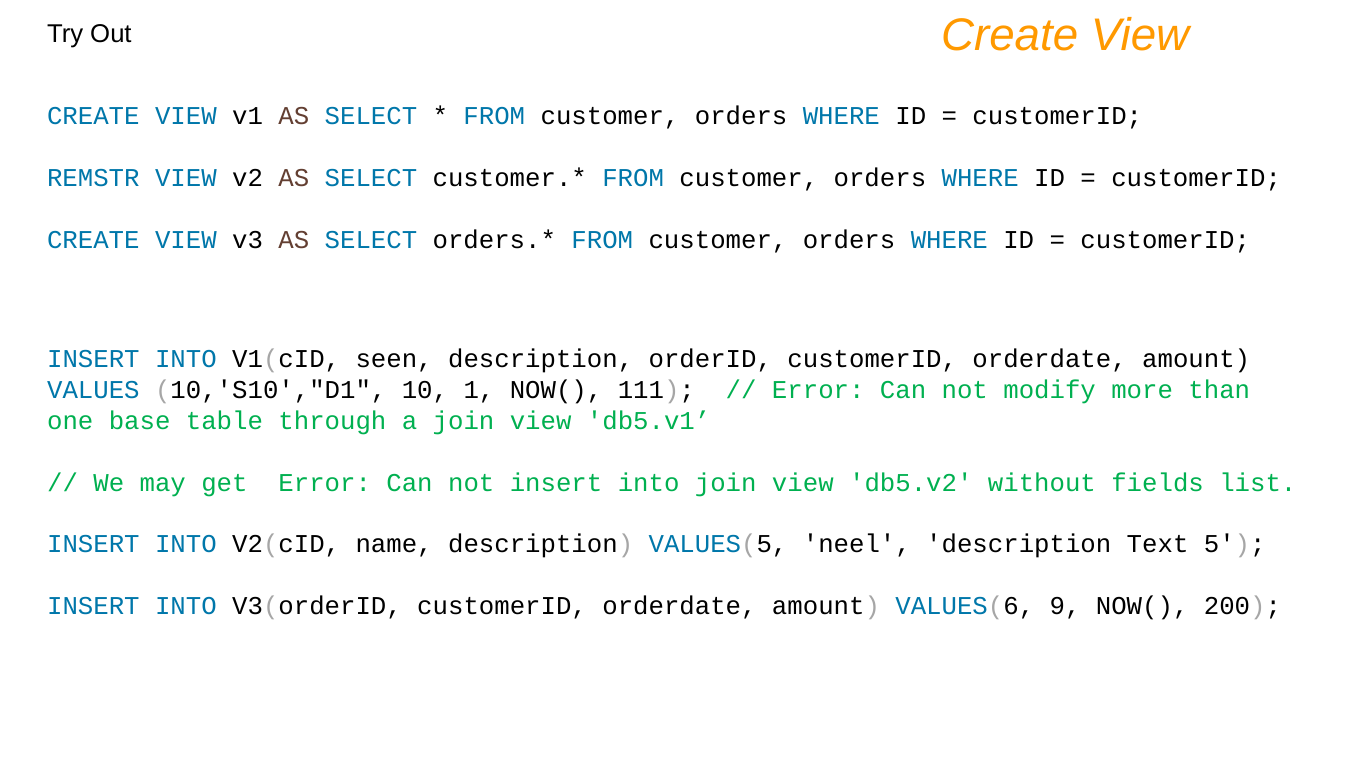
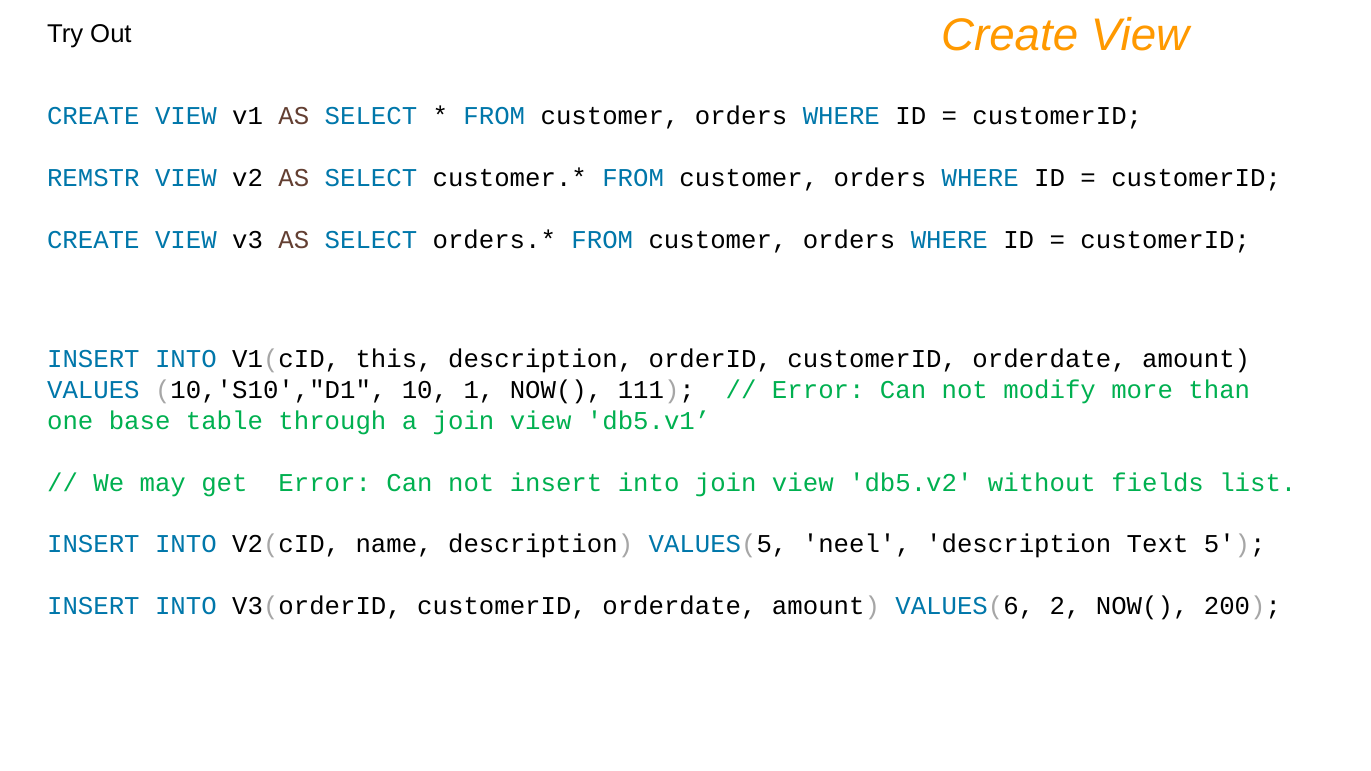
seen: seen -> this
9: 9 -> 2
